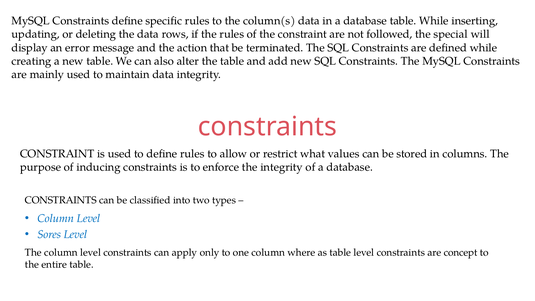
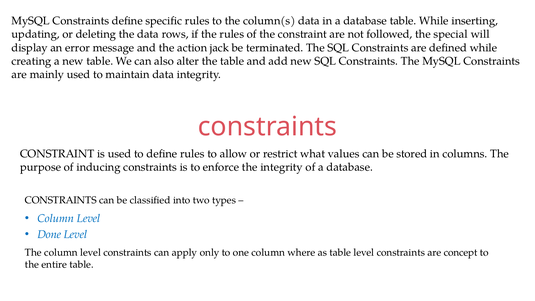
that: that -> jack
Sores: Sores -> Done
